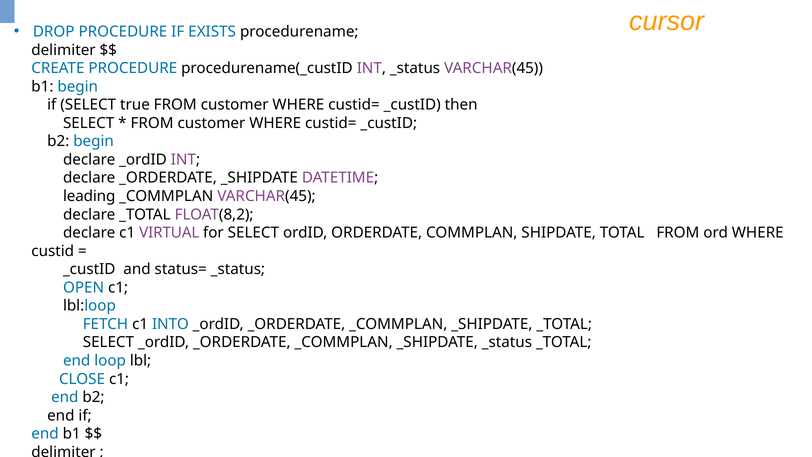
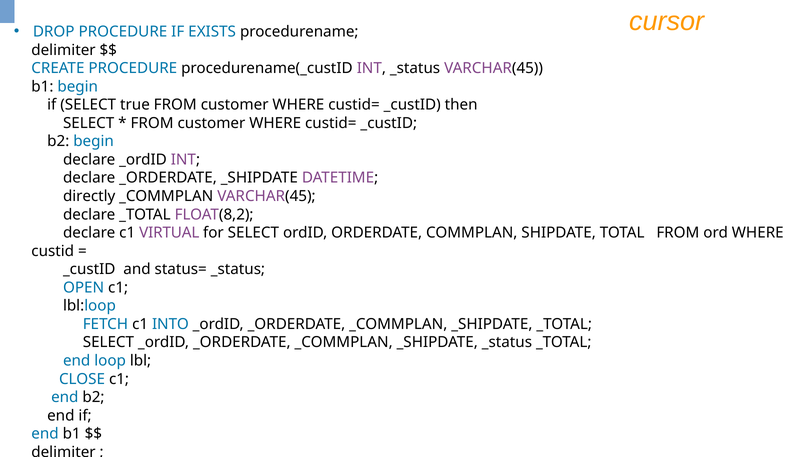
leading: leading -> directly
